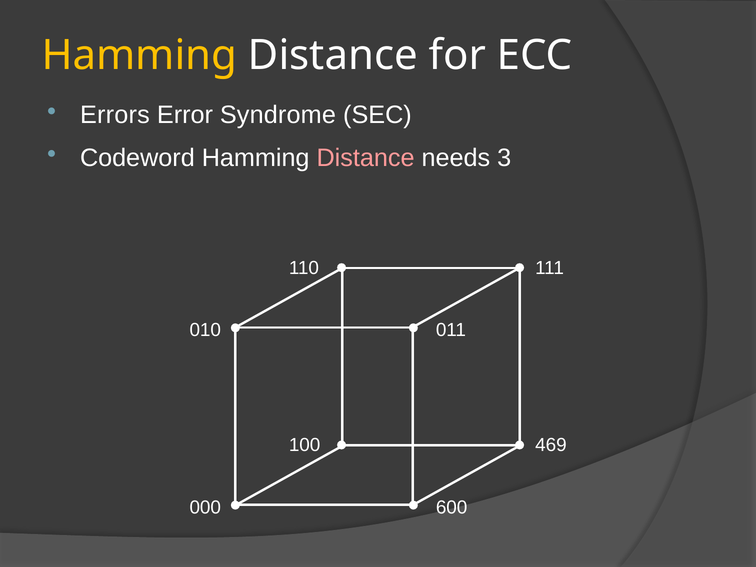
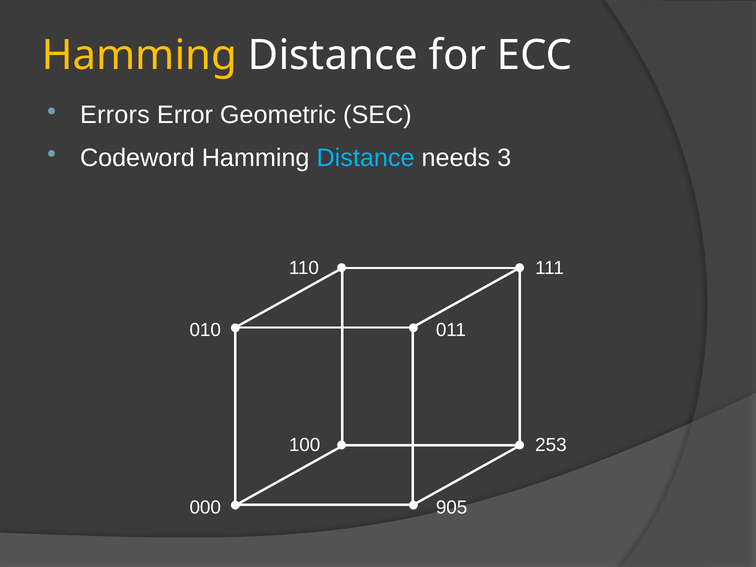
Syndrome: Syndrome -> Geometric
Distance at (366, 158) colour: pink -> light blue
469: 469 -> 253
600: 600 -> 905
